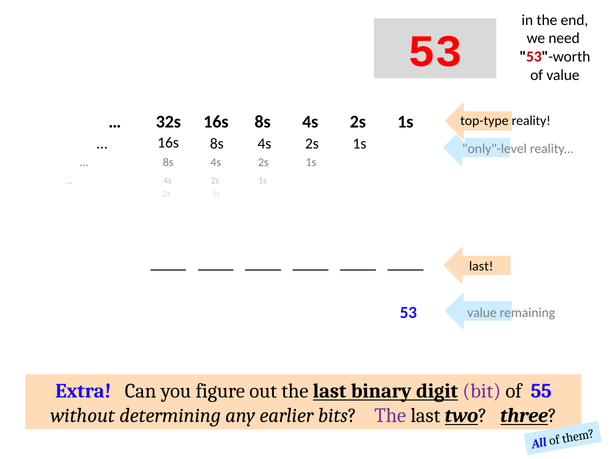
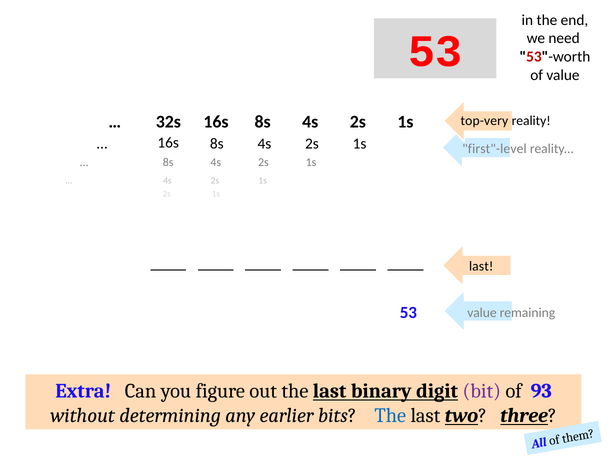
top-type: top-type -> top-very
only"-level: only"-level -> first"-level
55: 55 -> 93
The at (390, 415) colour: purple -> blue
